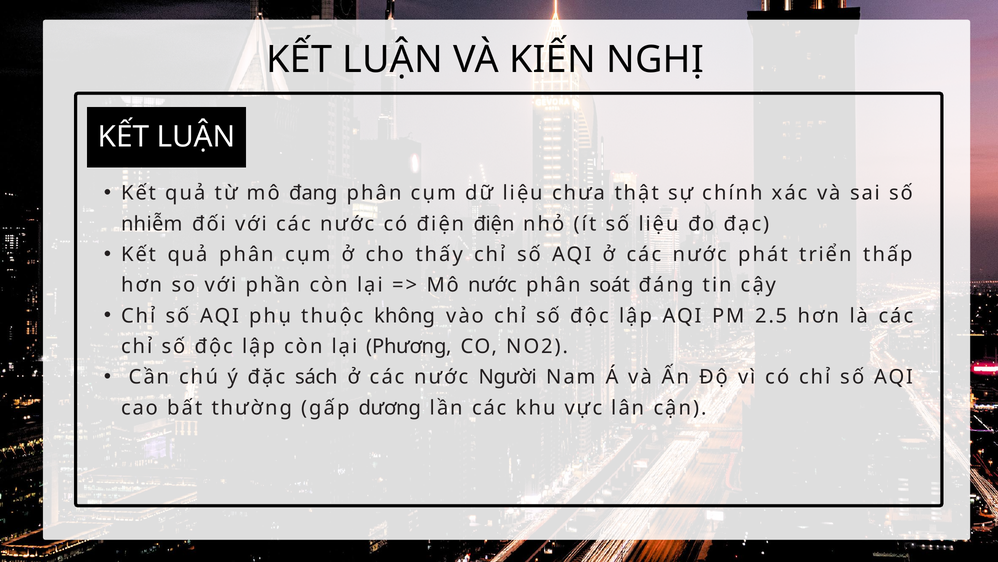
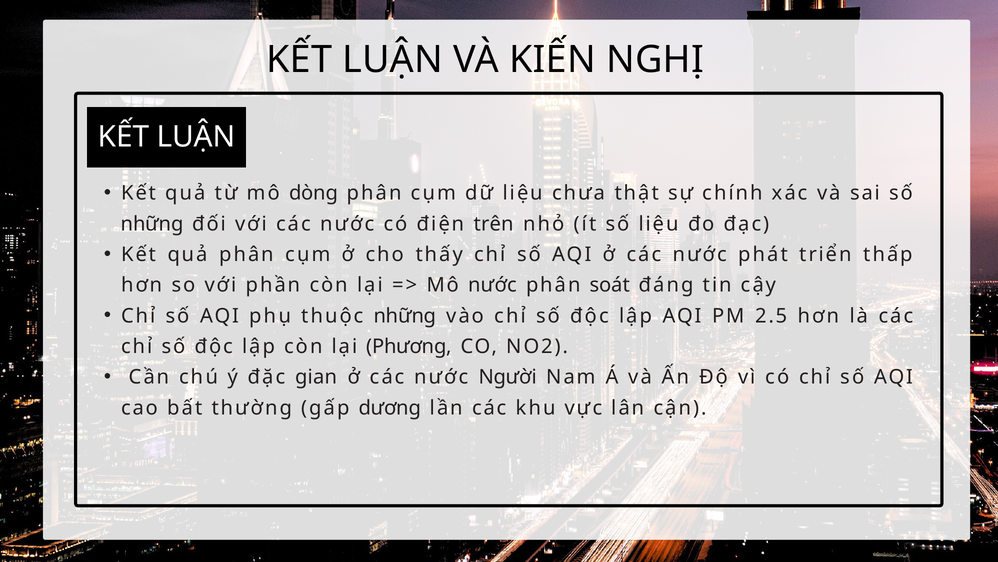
đang: đang -> dòng
nhiễm at (152, 224): nhiễm -> những
điện điện: điện -> trên
thuộc không: không -> những
sách: sách -> gian
